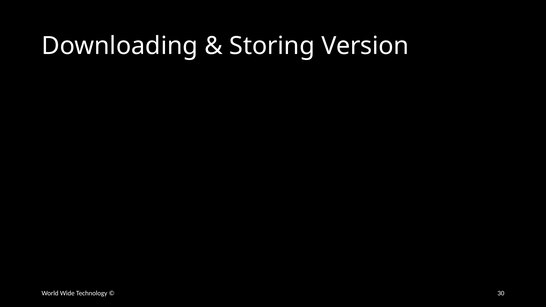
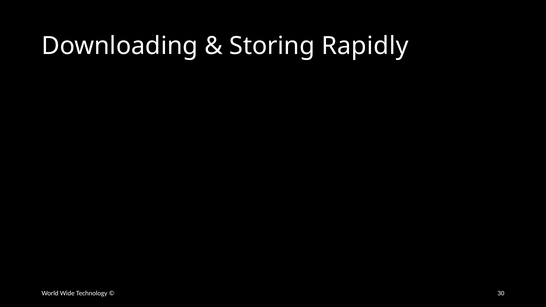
Version: Version -> Rapidly
